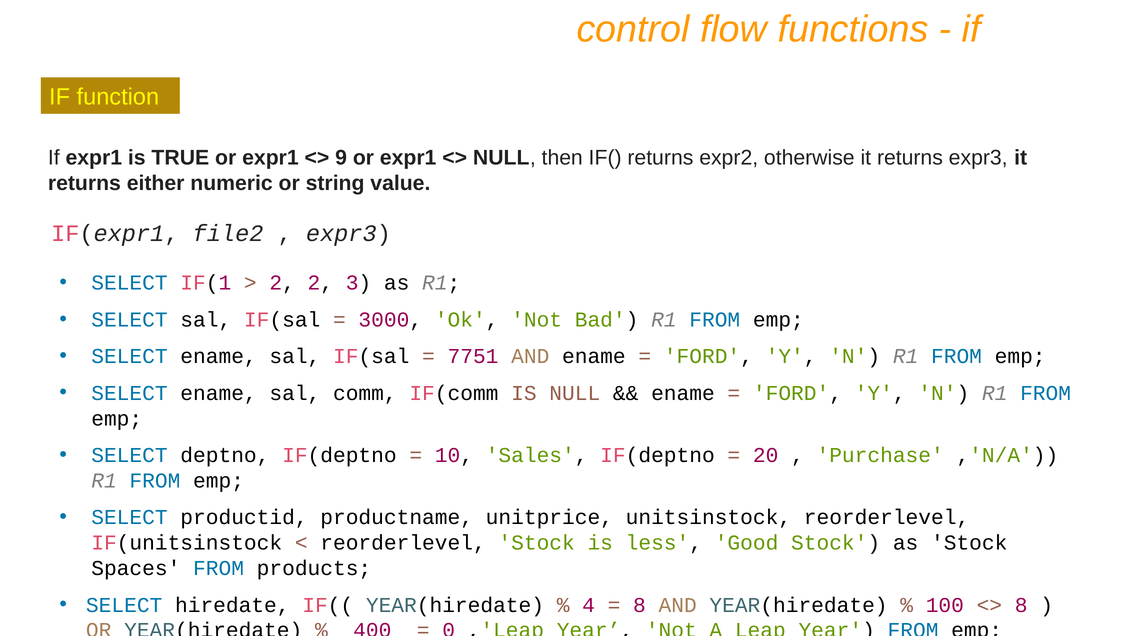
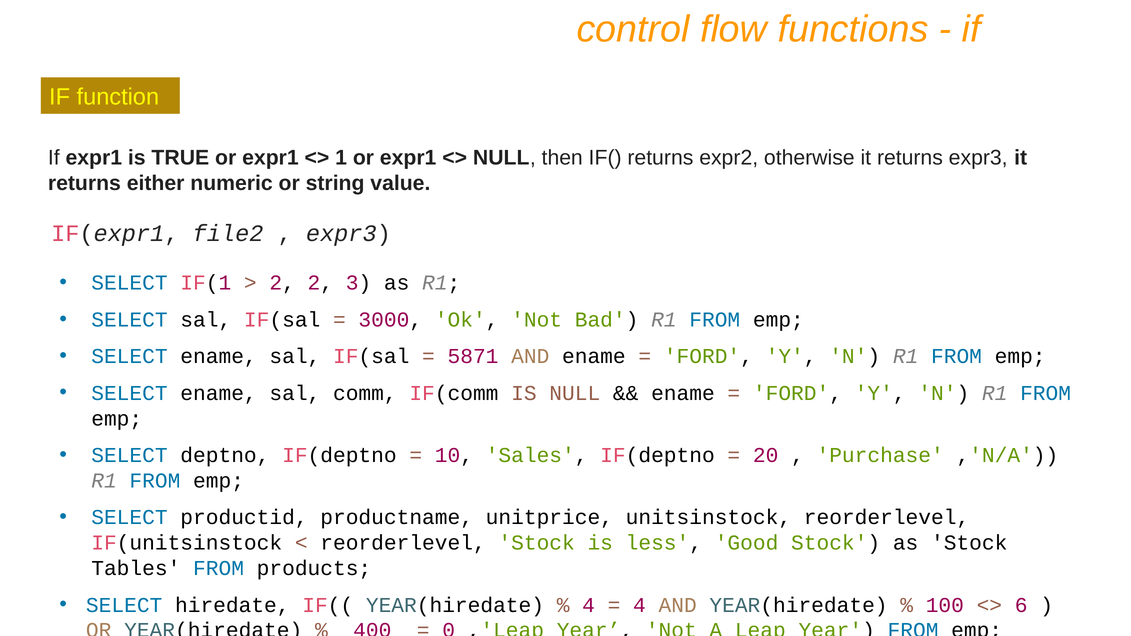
9: 9 -> 1
7751: 7751 -> 5871
Spaces: Spaces -> Tables
8 at (639, 605): 8 -> 4
8 at (1021, 605): 8 -> 6
